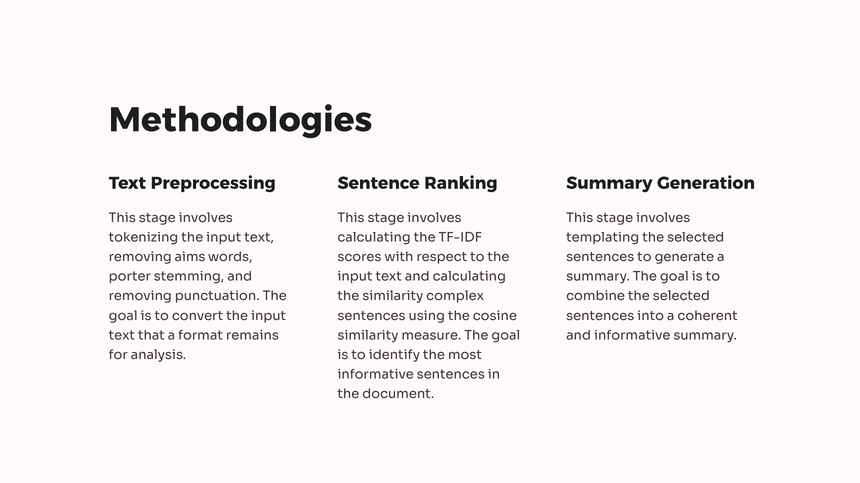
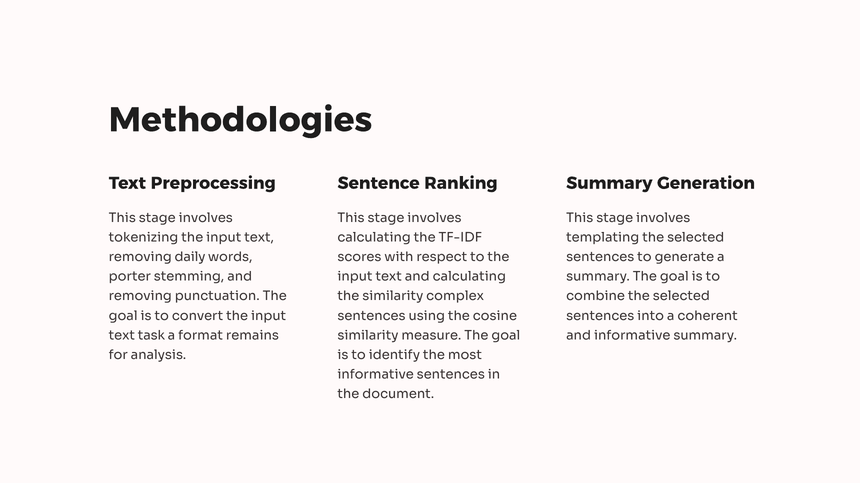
aims: aims -> daily
that: that -> task
